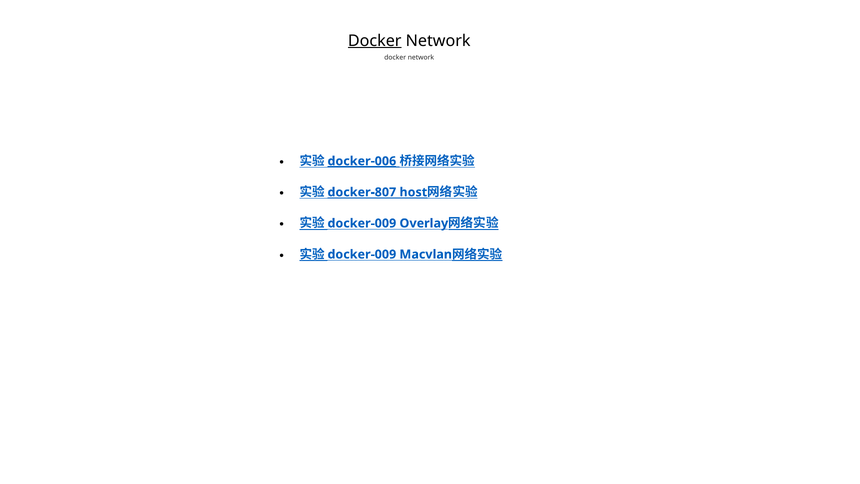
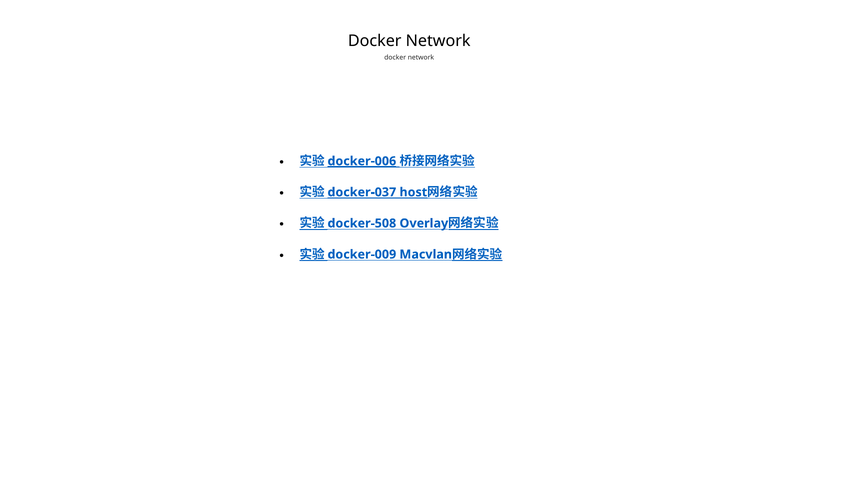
Docker at (375, 41) underline: present -> none
docker-807: docker-807 -> docker-037
docker-009 at (362, 223): docker-009 -> docker-508
